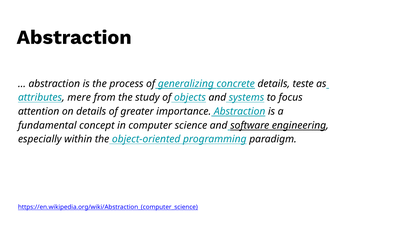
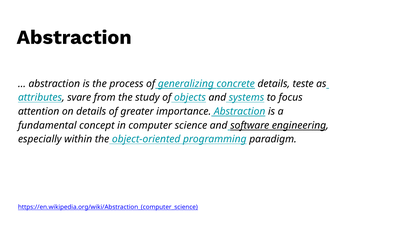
mere: mere -> svare
